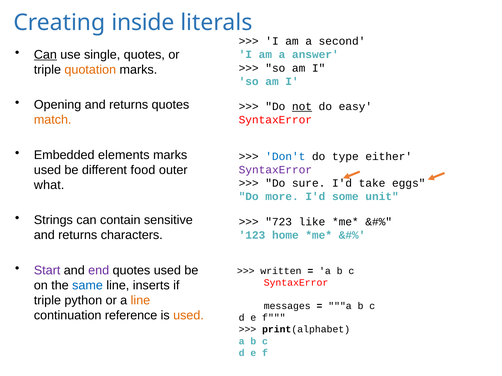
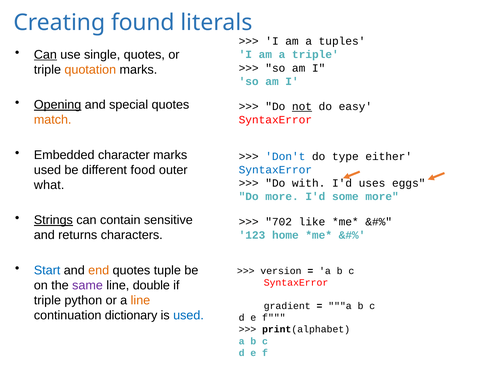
inside: inside -> found
second: second -> tuples
a answer: answer -> triple
Opening underline: none -> present
returns at (129, 105): returns -> special
elements: elements -> character
SyntaxError at (275, 170) colour: purple -> blue
sure: sure -> with
take: take -> uses
some unit: unit -> more
Strings underline: none -> present
723: 723 -> 702
Start colour: purple -> blue
end colour: purple -> orange
quotes used: used -> tuple
written: written -> version
same colour: blue -> purple
inserts: inserts -> double
messages: messages -> gradient
reference: reference -> dictionary
used at (189, 316) colour: orange -> blue
